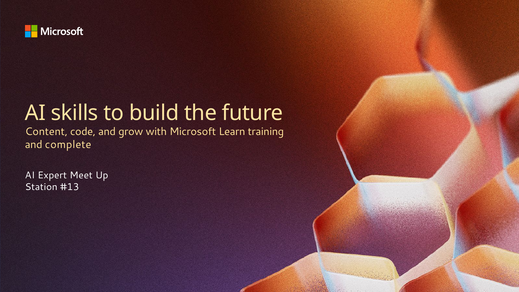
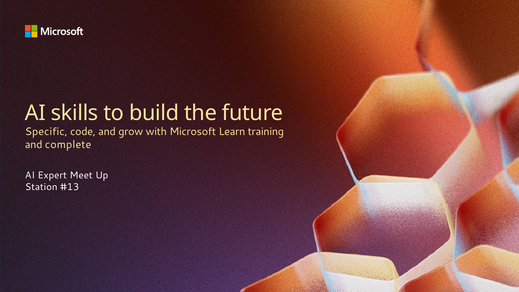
Content: Content -> Specific
